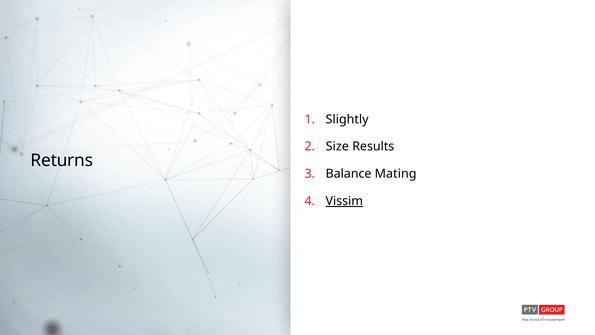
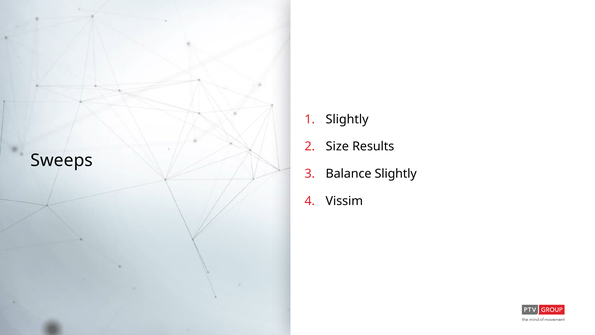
Returns: Returns -> Sweeps
Balance Mating: Mating -> Slightly
Vissim underline: present -> none
